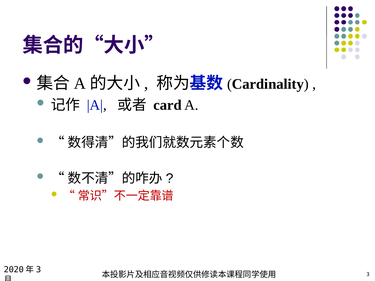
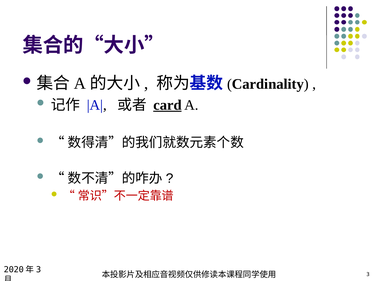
card underline: none -> present
